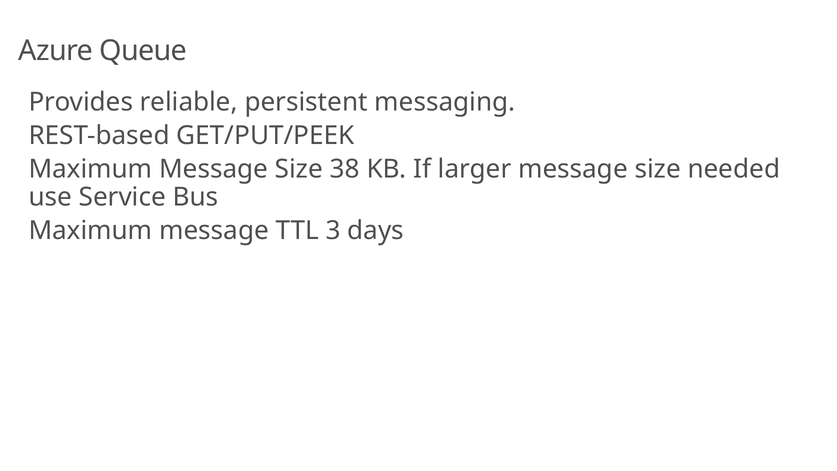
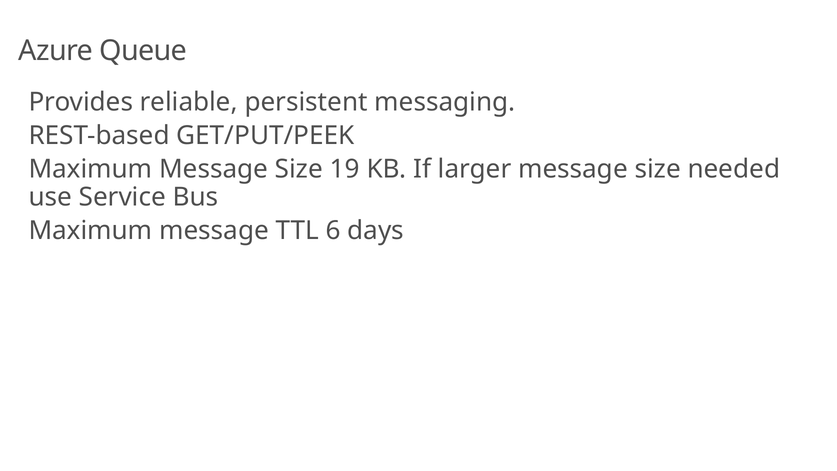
38: 38 -> 19
3: 3 -> 6
